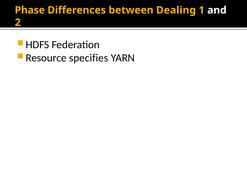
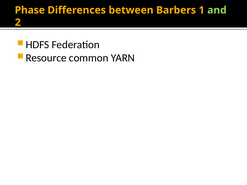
Dealing: Dealing -> Barbers
and colour: white -> light green
specifies: specifies -> common
